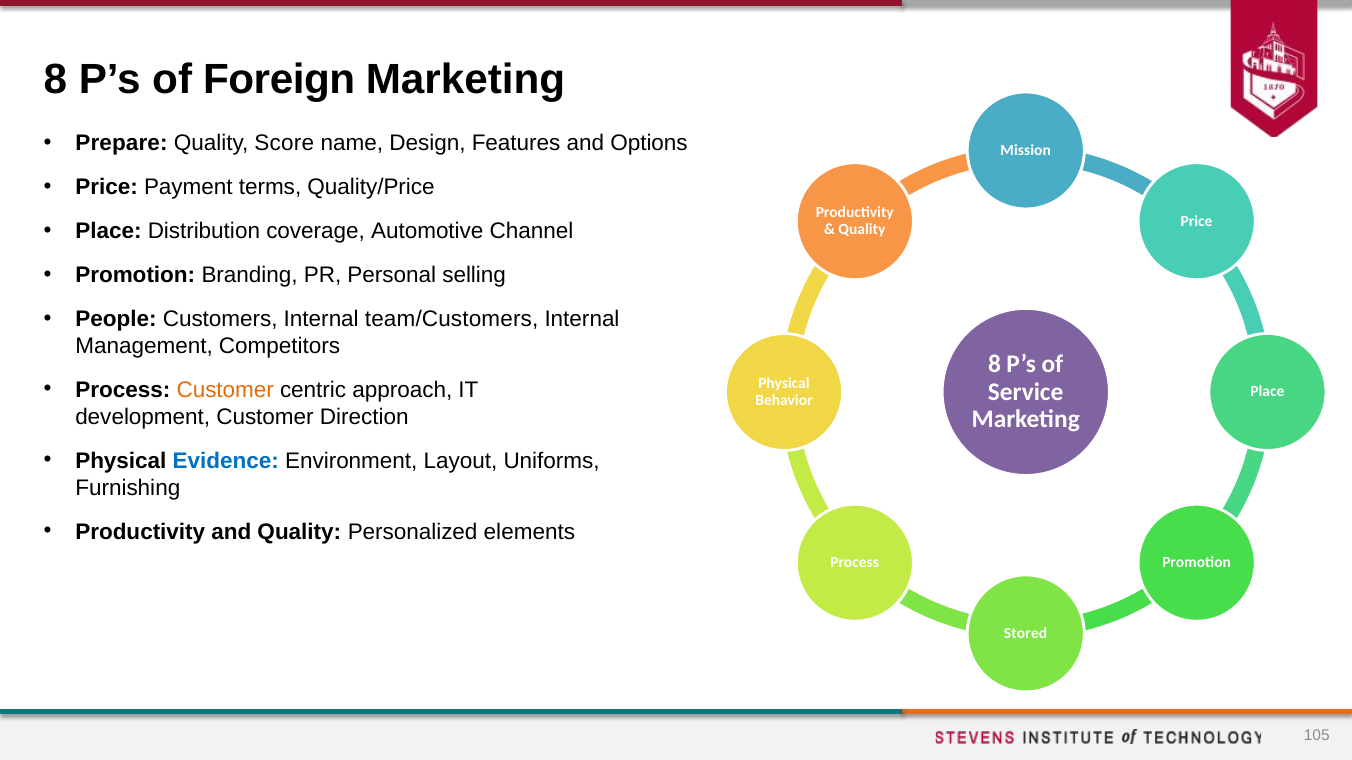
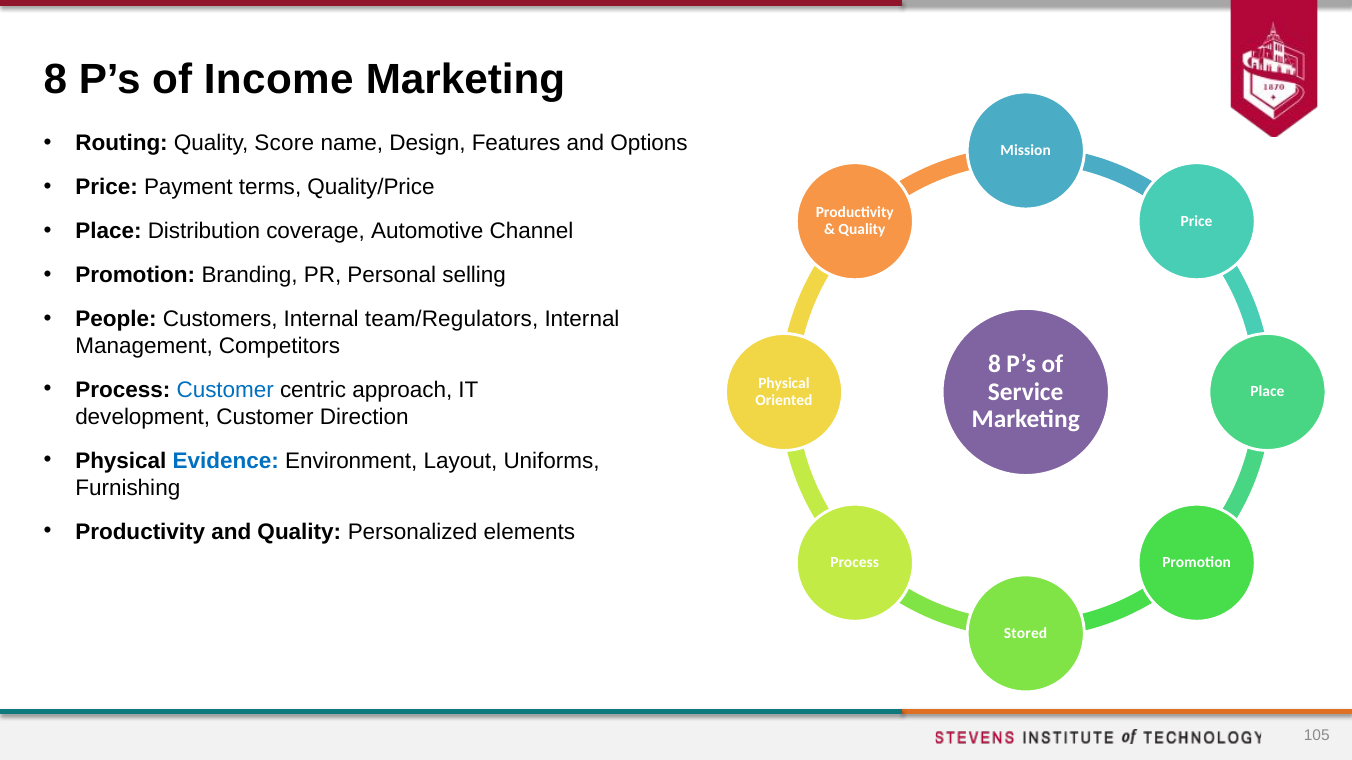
Foreign: Foreign -> Income
Prepare: Prepare -> Routing
team/Customers: team/Customers -> team/Regulators
Customer at (225, 390) colour: orange -> blue
Behavior: Behavior -> Oriented
